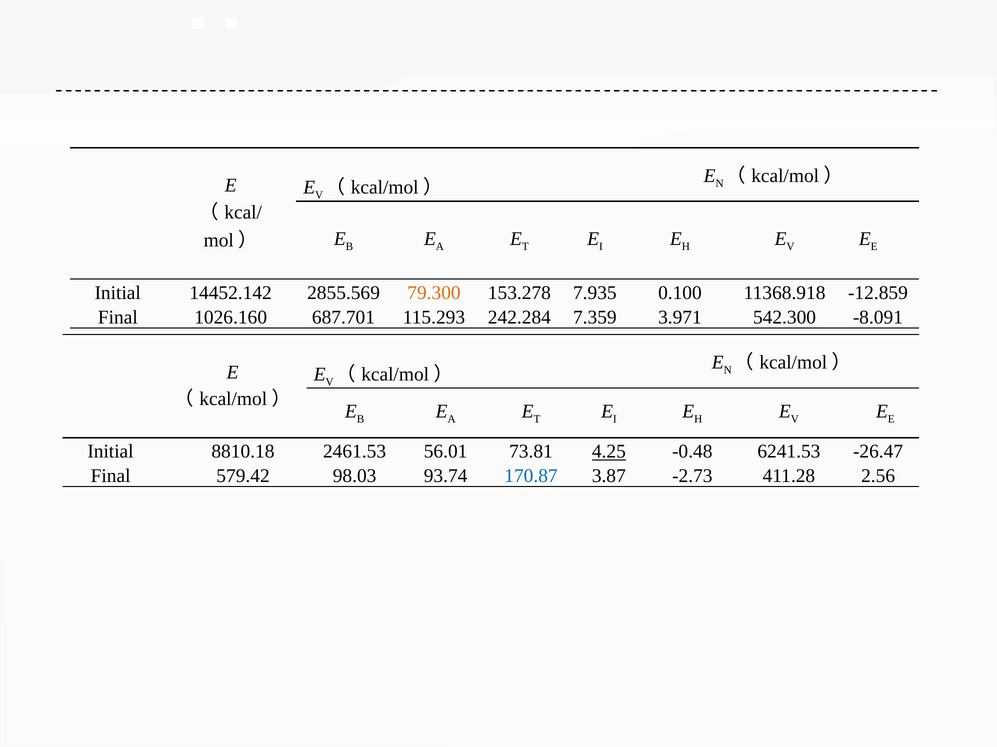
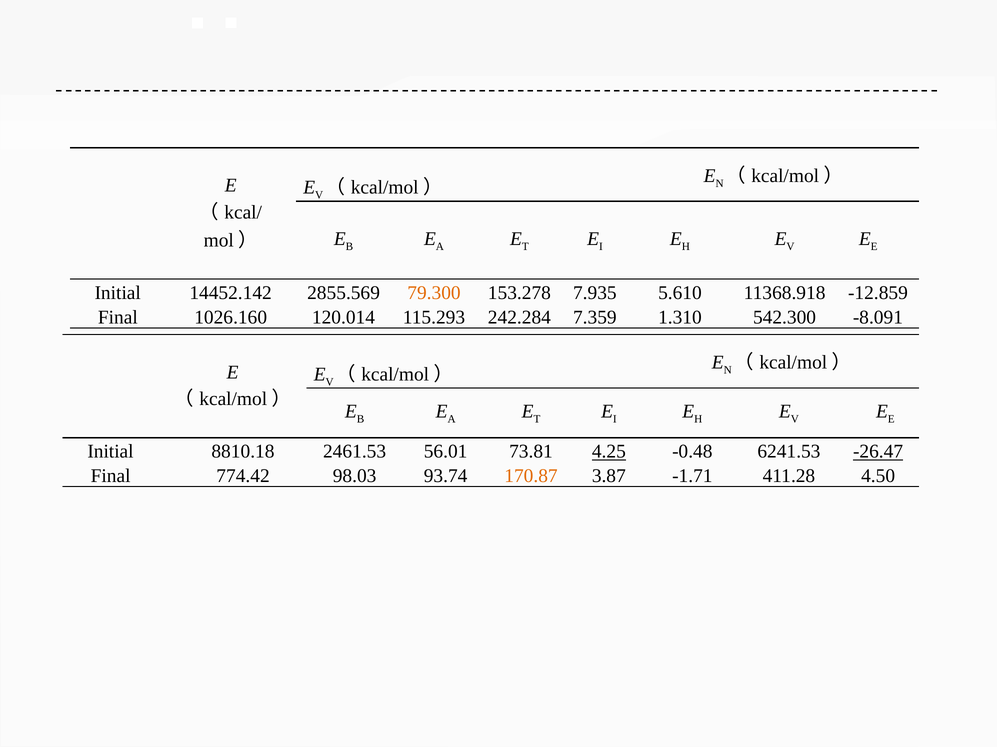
0.100: 0.100 -> 5.610
687.701: 687.701 -> 120.014
3.971: 3.971 -> 1.310
-26.47 underline: none -> present
579.42: 579.42 -> 774.42
170.87 colour: blue -> orange
-2.73: -2.73 -> -1.71
2.56: 2.56 -> 4.50
